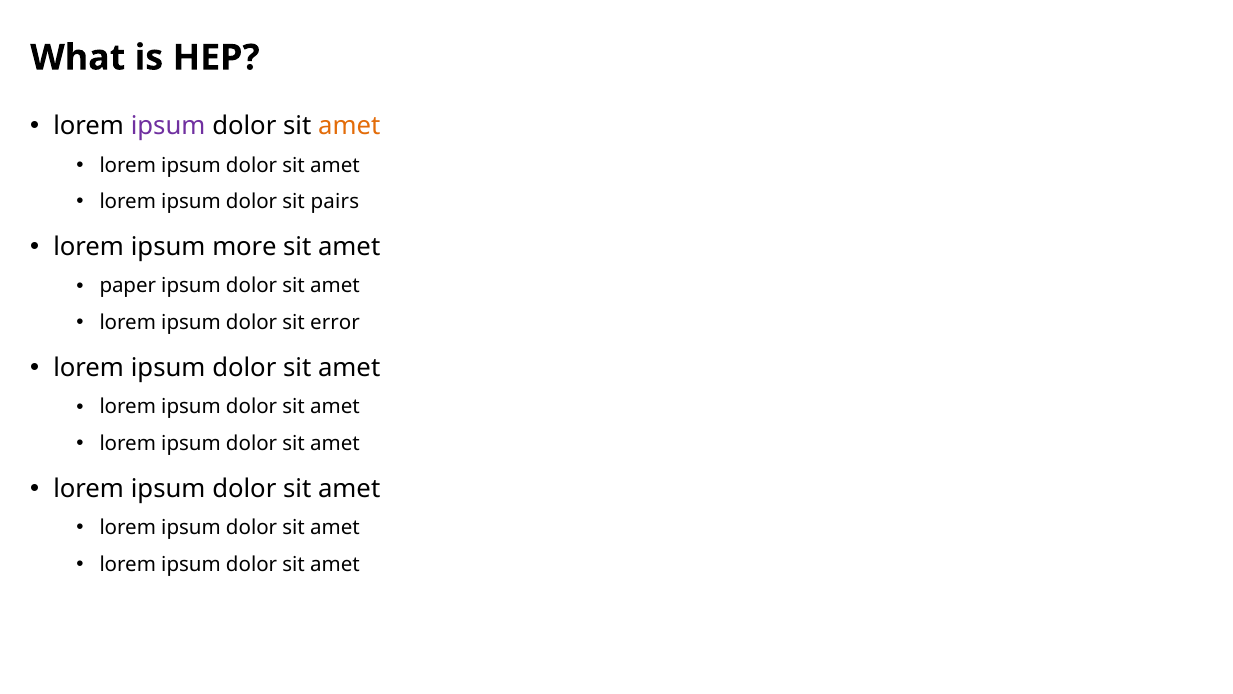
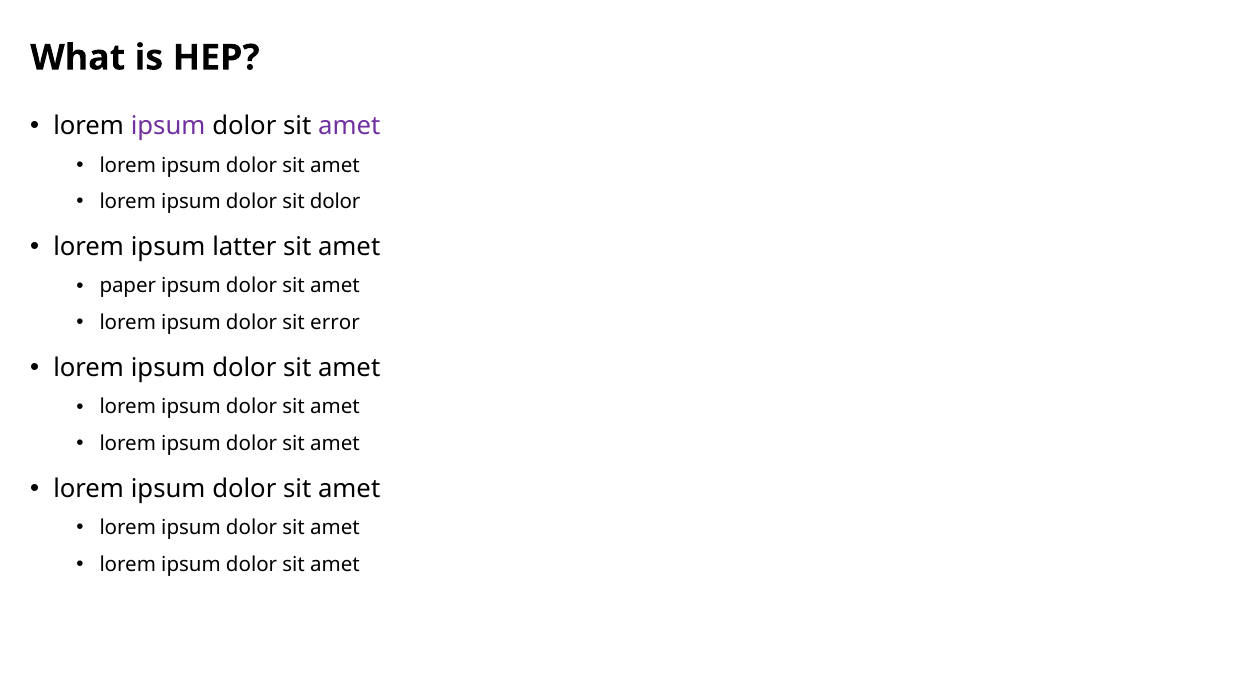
amet at (349, 126) colour: orange -> purple
sit pairs: pairs -> dolor
more: more -> latter
